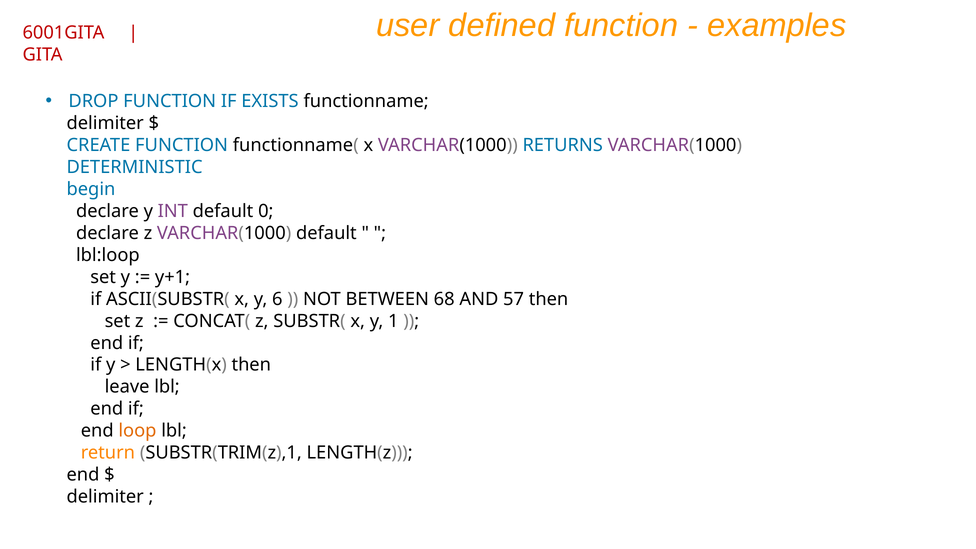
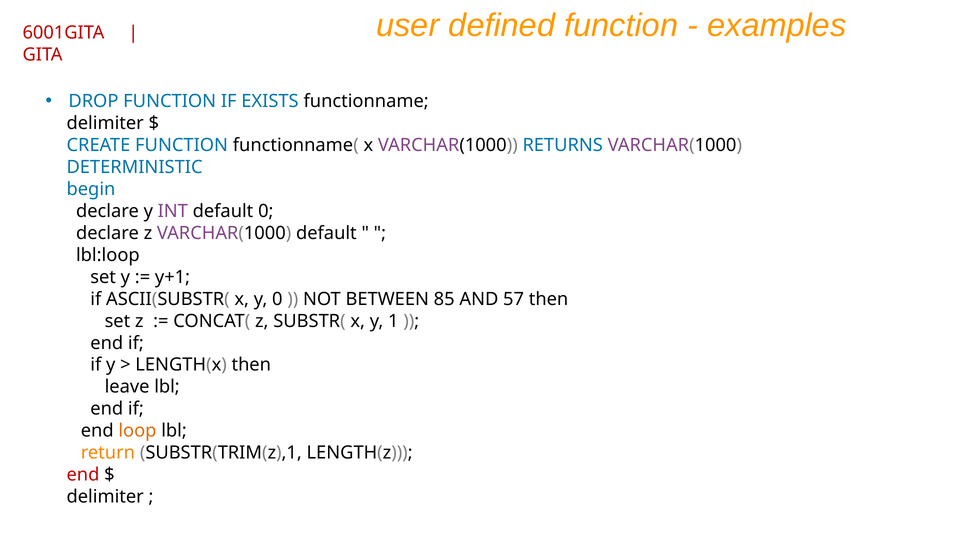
y 6: 6 -> 0
68: 68 -> 85
end at (83, 475) colour: black -> red
